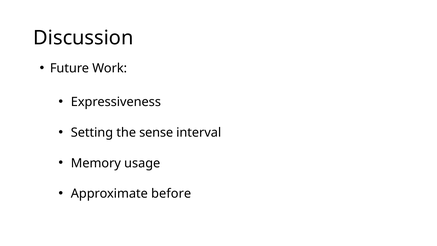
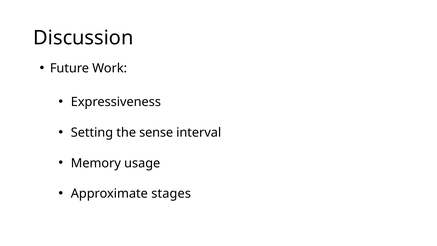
before: before -> stages
